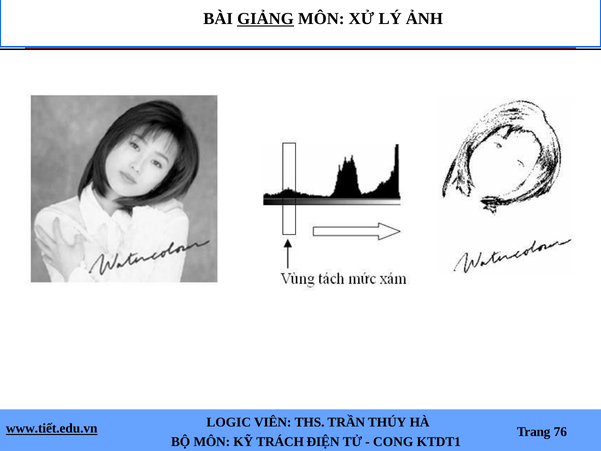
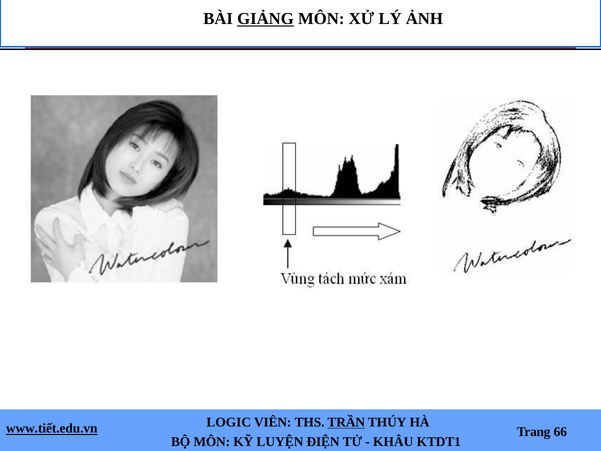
TRẦN underline: none -> present
76: 76 -> 66
TRÁCH: TRÁCH -> LUYỆN
CONG: CONG -> KHÂU
